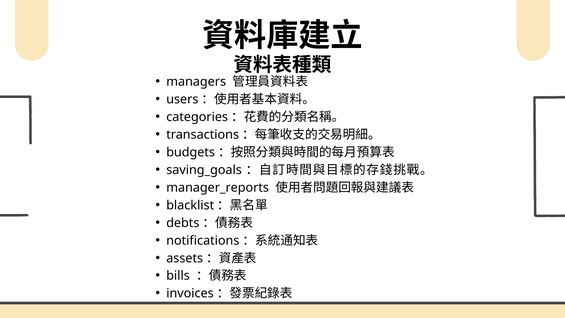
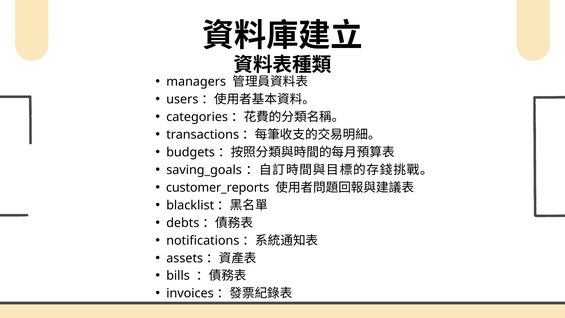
manager_reports: manager_reports -> customer_reports
